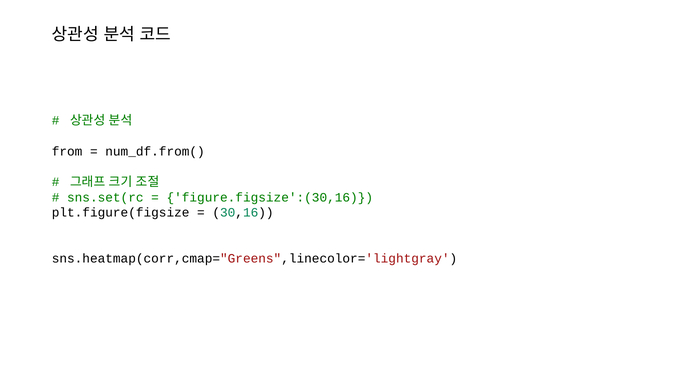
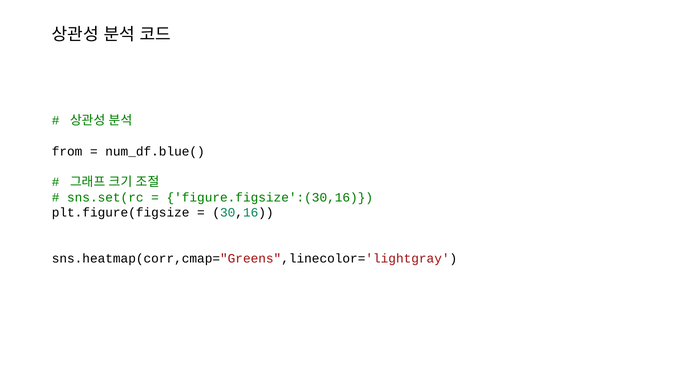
num_df.from(: num_df.from( -> num_df.blue(
